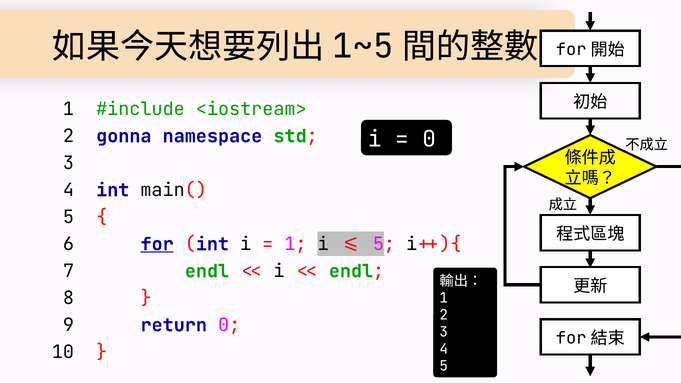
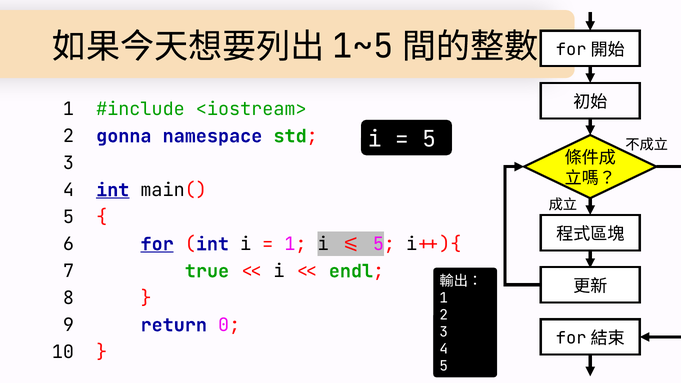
0 at (429, 139): 0 -> 5
int at (113, 190) underline: none -> present
7 endl: endl -> true
